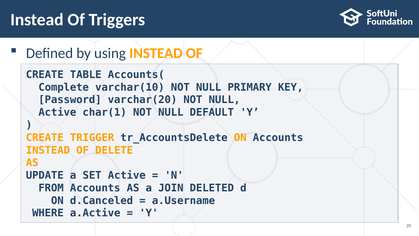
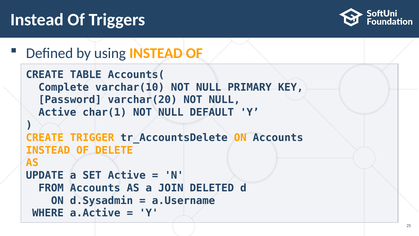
d.Canceled: d.Canceled -> d.Sysadmin
